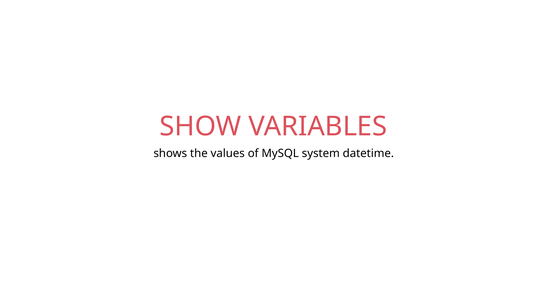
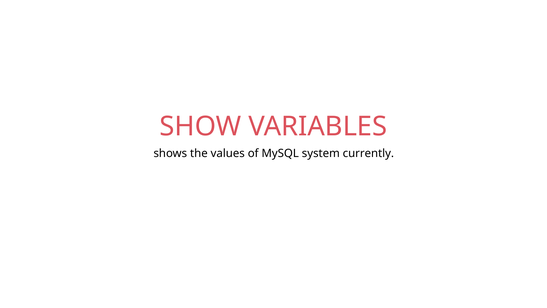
datetime: datetime -> currently
